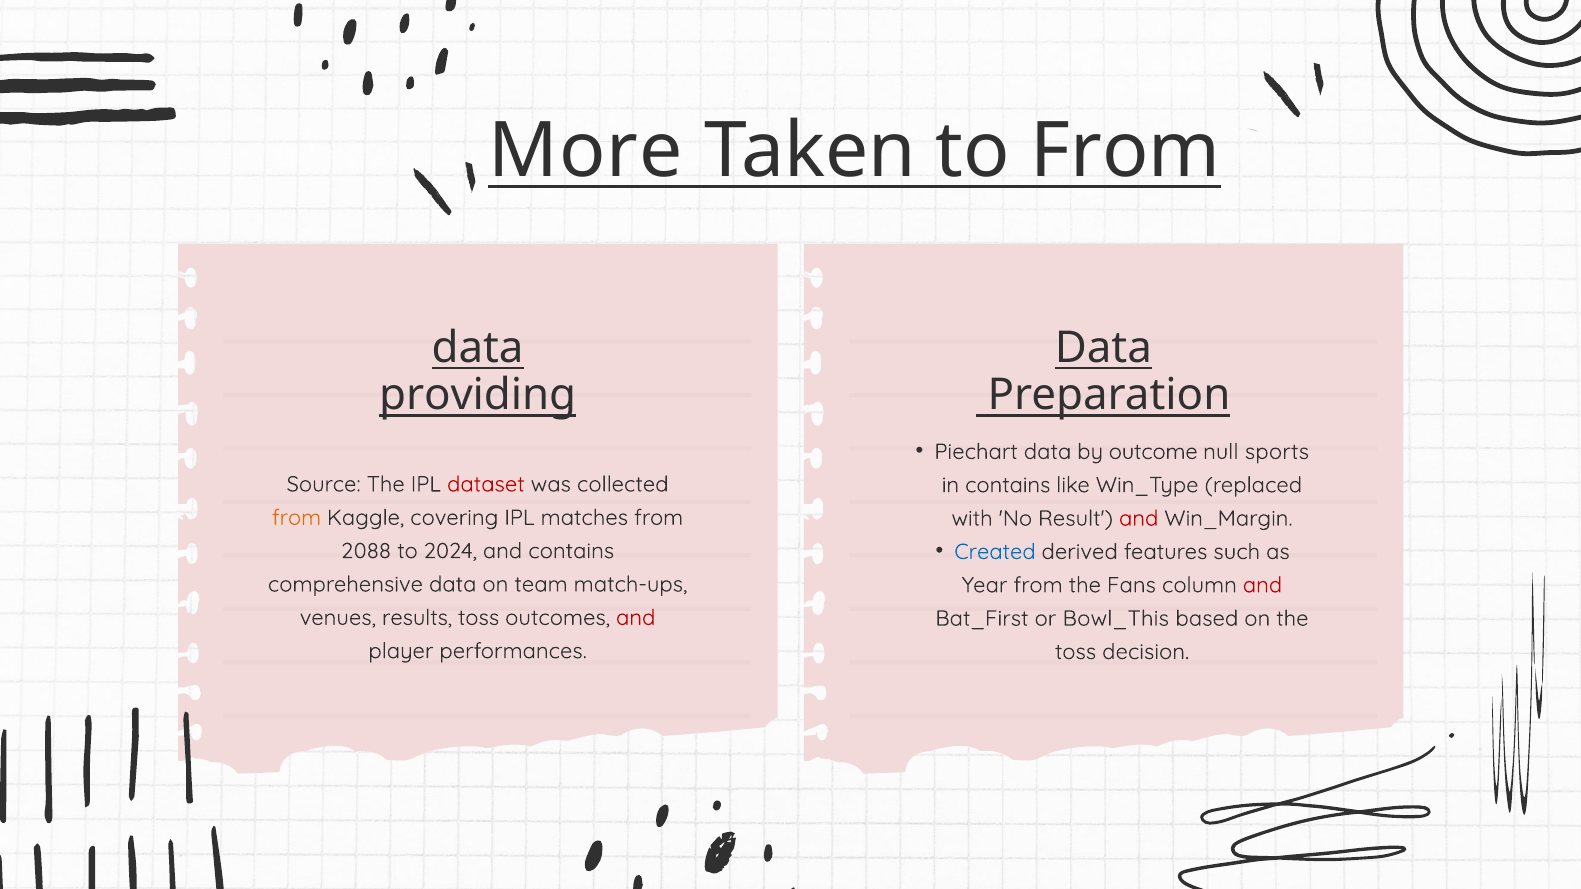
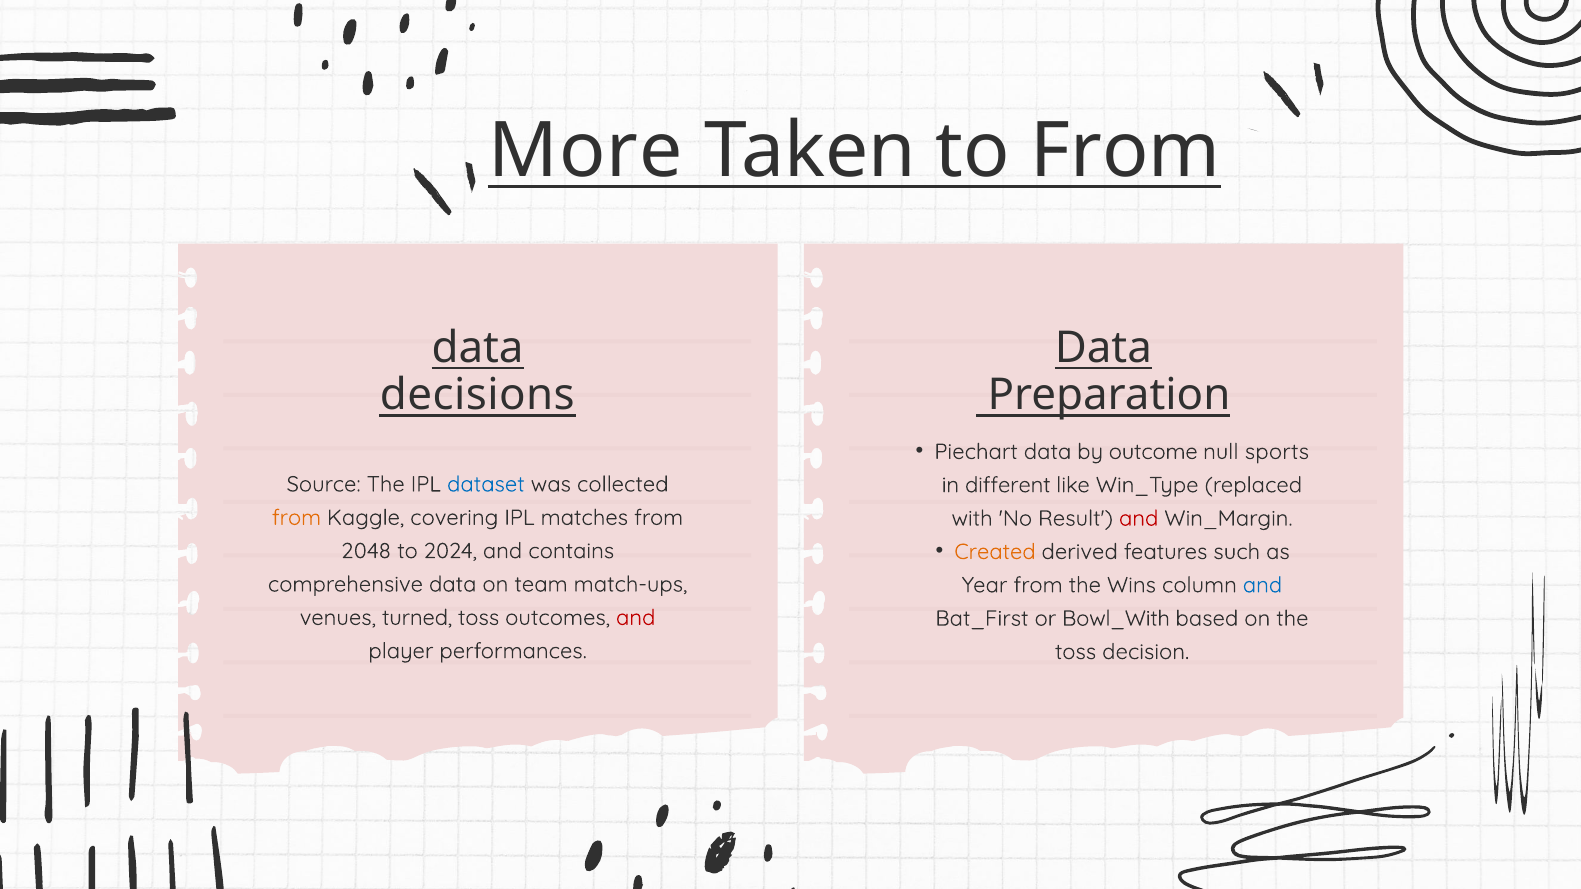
providing: providing -> decisions
dataset colour: red -> blue
in contains: contains -> different
Created colour: blue -> orange
2088: 2088 -> 2048
Fans: Fans -> Wins
and at (1262, 585) colour: red -> blue
results: results -> turned
Bowl_This: Bowl_This -> Bowl_With
